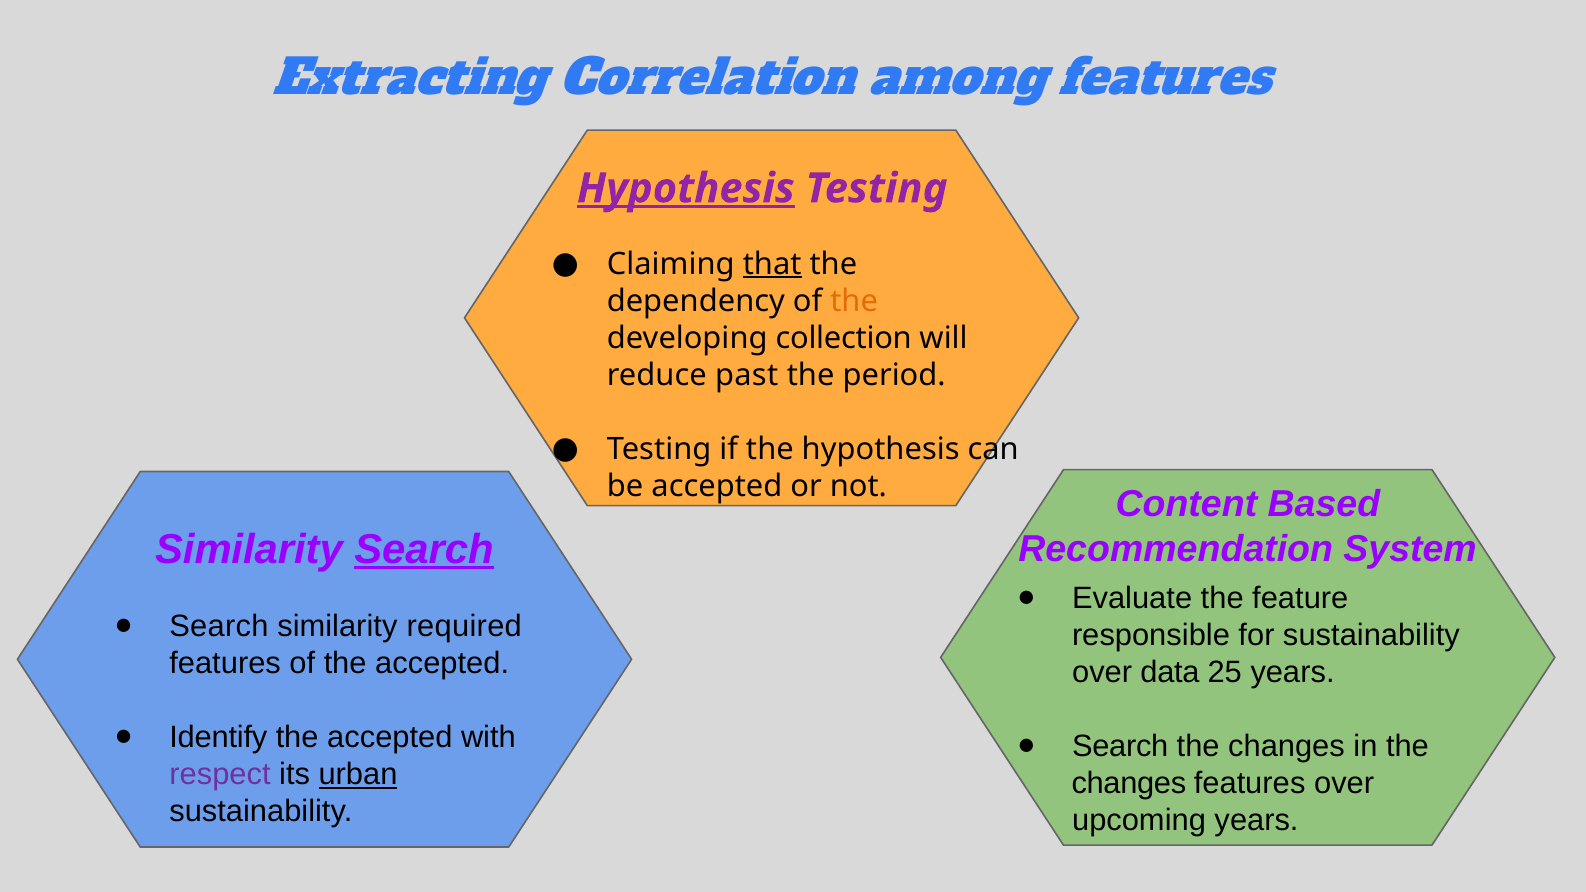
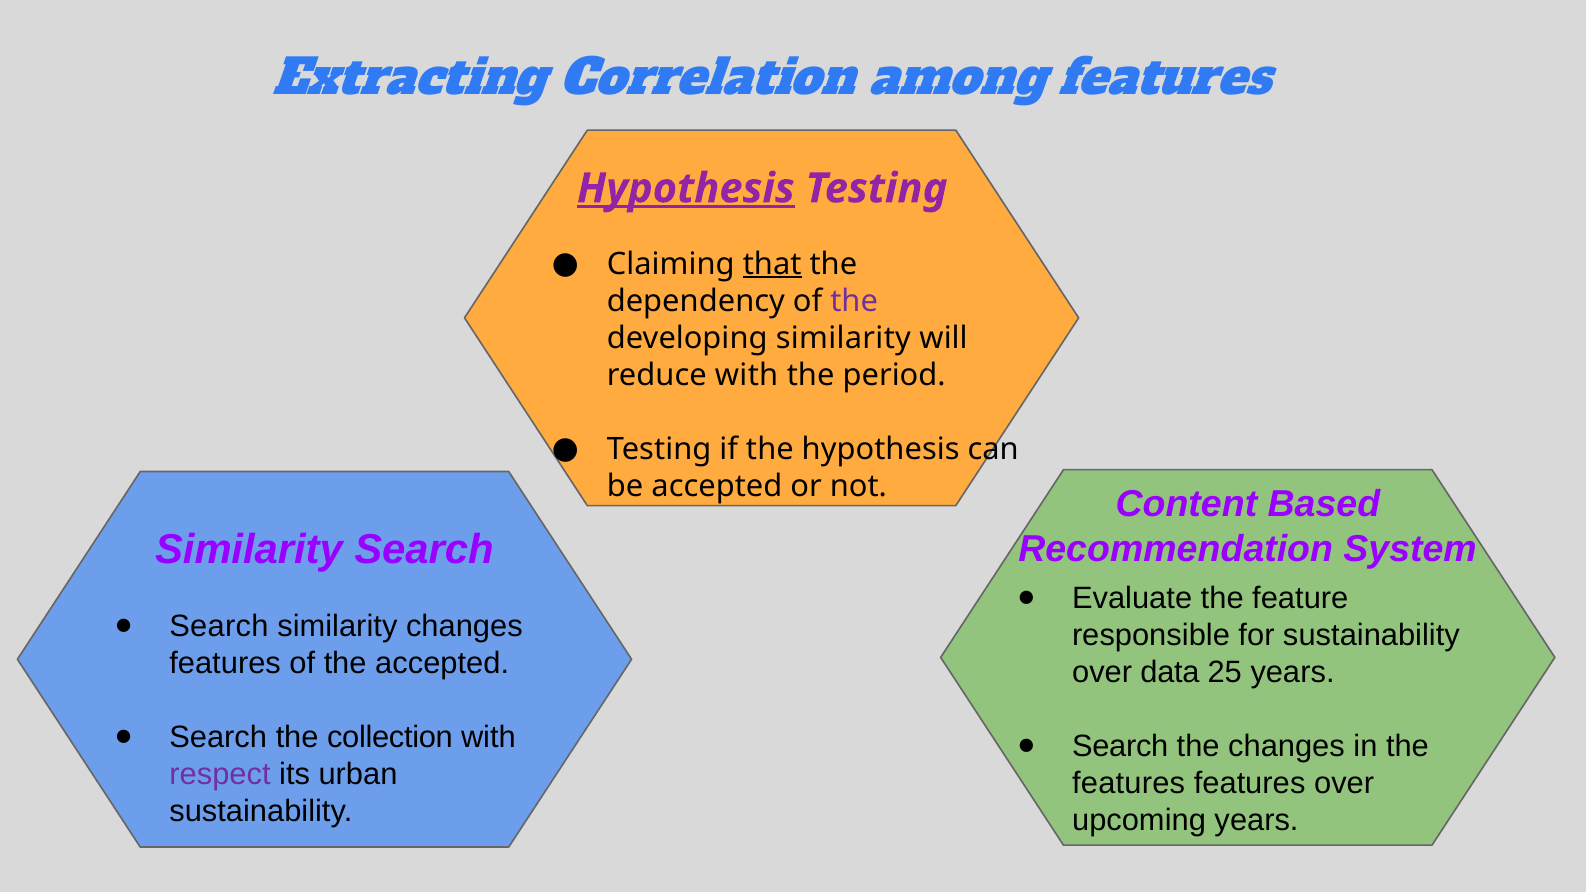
the at (854, 301) colour: orange -> purple
developing collection: collection -> similarity
reduce past: past -> with
Search at (424, 550) underline: present -> none
similarity required: required -> changes
Identify at (218, 737): Identify -> Search
accepted at (390, 737): accepted -> collection
urban underline: present -> none
changes at (1129, 783): changes -> features
